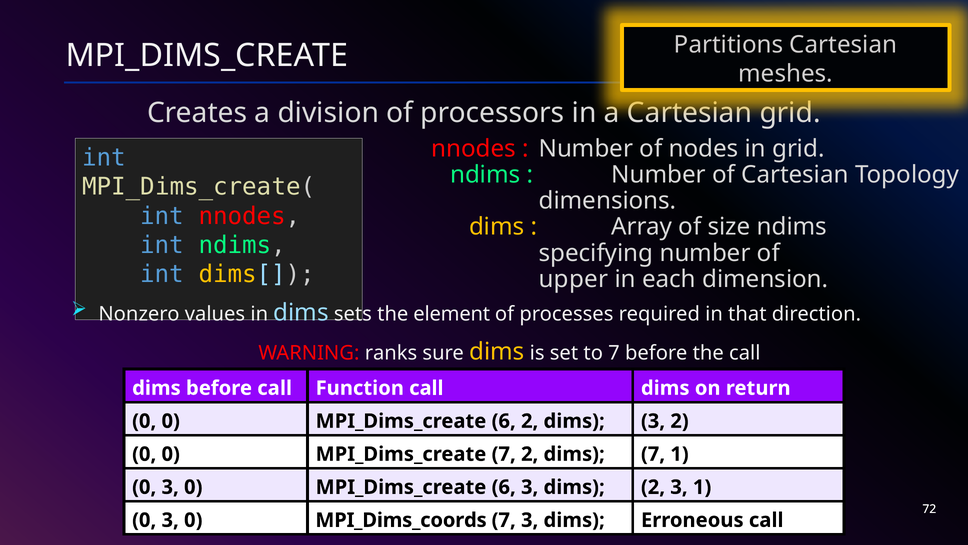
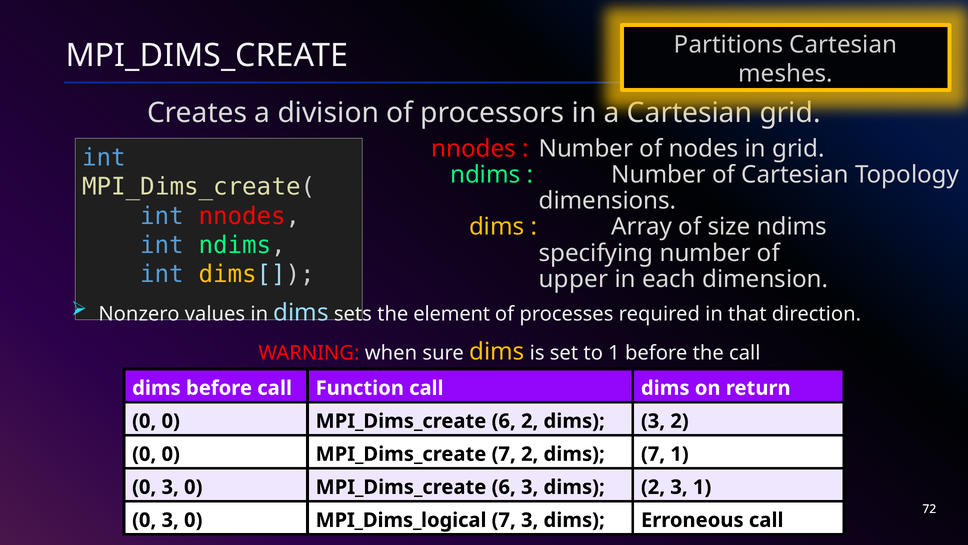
ranks: ranks -> when
to 7: 7 -> 1
MPI_Dims_coords: MPI_Dims_coords -> MPI_Dims_logical
